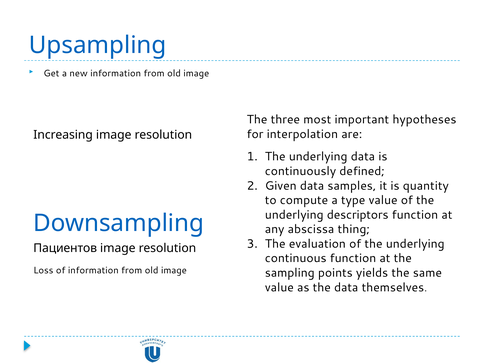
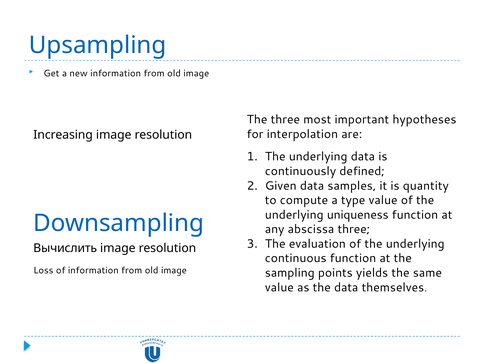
descriptors: descriptors -> uniqueness
abscissa thing: thing -> three
Пациентов: Пациентов -> Вычислить
